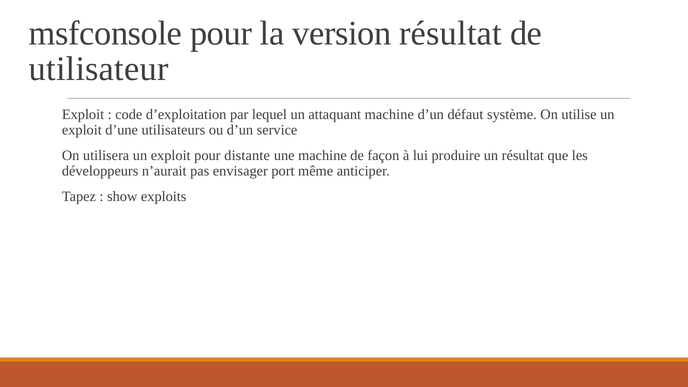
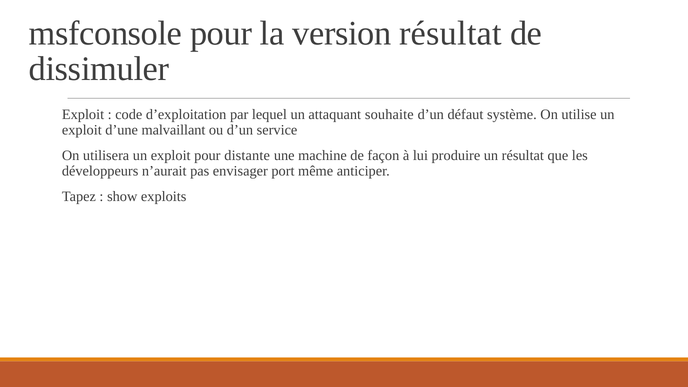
utilisateur: utilisateur -> dissimuler
attaquant machine: machine -> souhaite
utilisateurs: utilisateurs -> malvaillant
